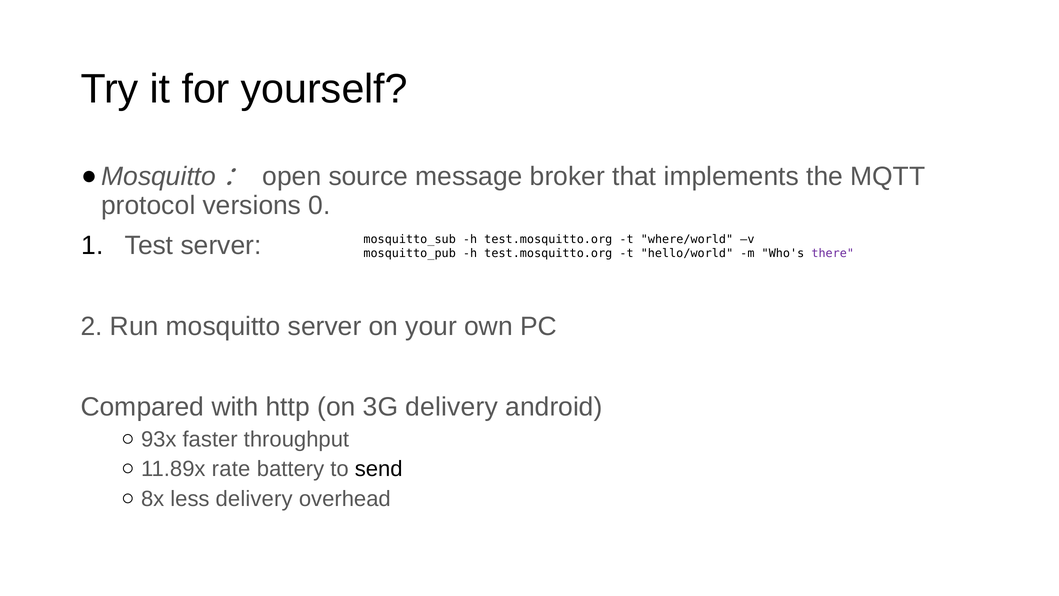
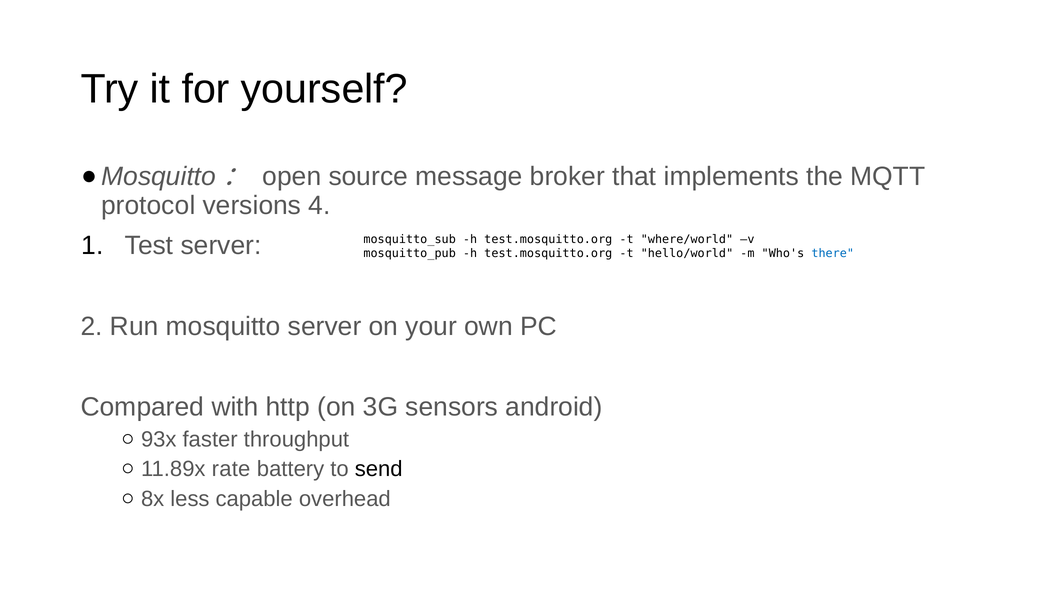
0: 0 -> 4
there colour: purple -> blue
3G delivery: delivery -> sensors
less delivery: delivery -> capable
